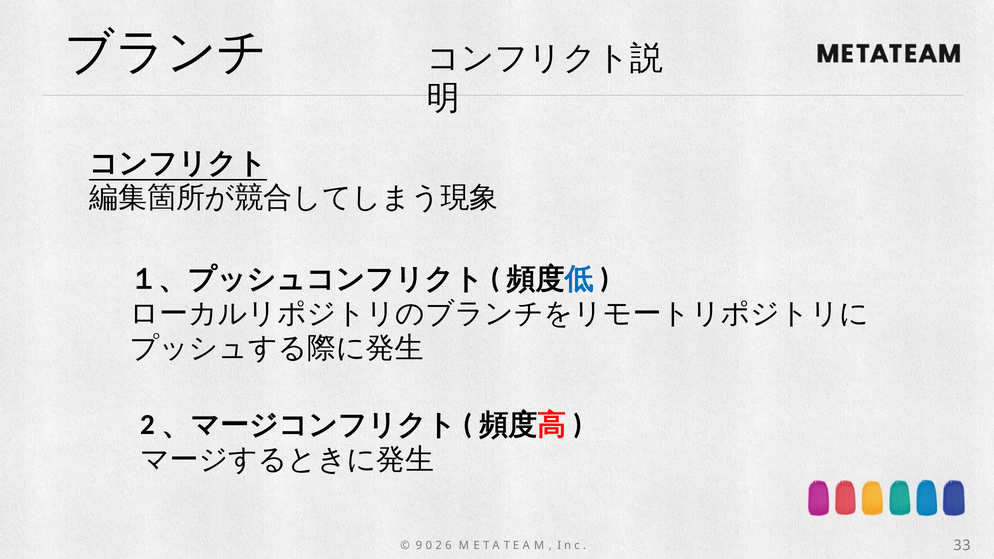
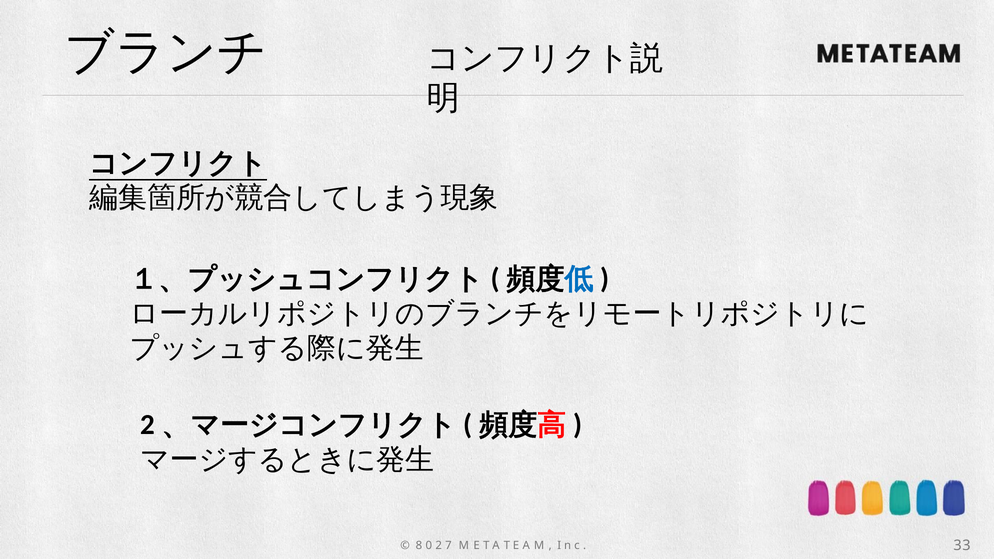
9: 9 -> 8
6: 6 -> 7
